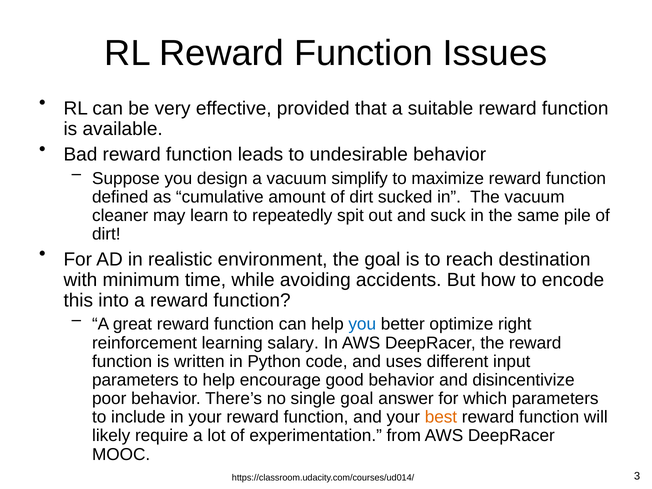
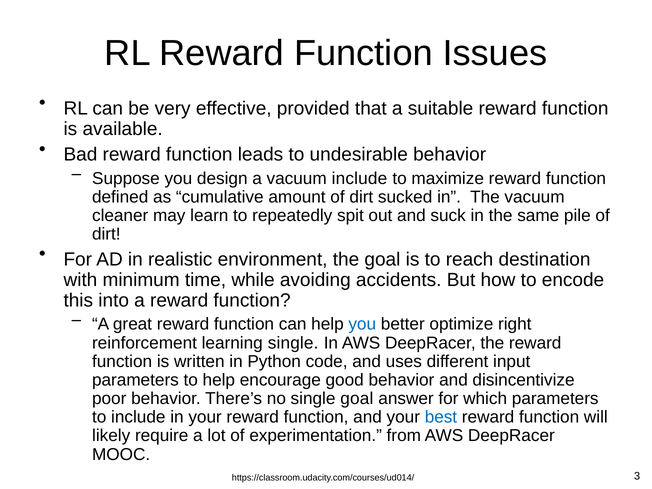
vacuum simplify: simplify -> include
learning salary: salary -> single
best colour: orange -> blue
